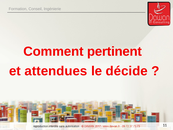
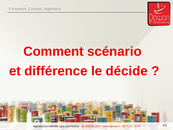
pertinent: pertinent -> scénario
attendues: attendues -> différence
